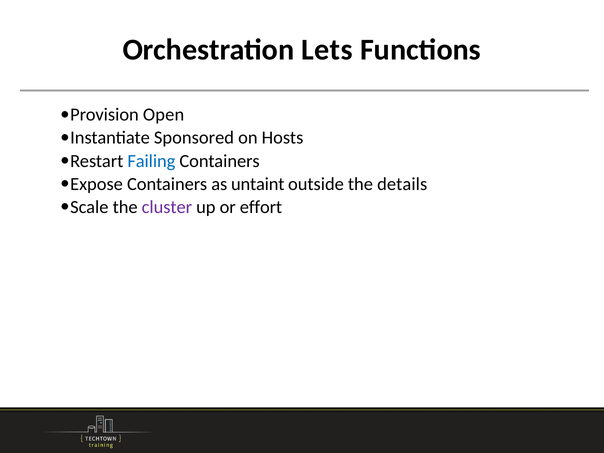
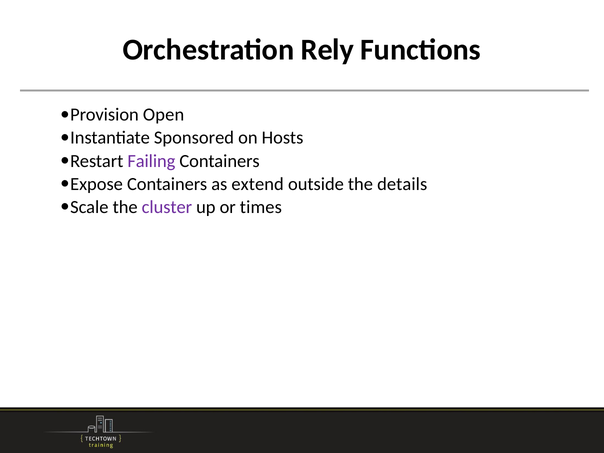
Lets: Lets -> Rely
Failing colour: blue -> purple
untaint: untaint -> extend
effort: effort -> times
